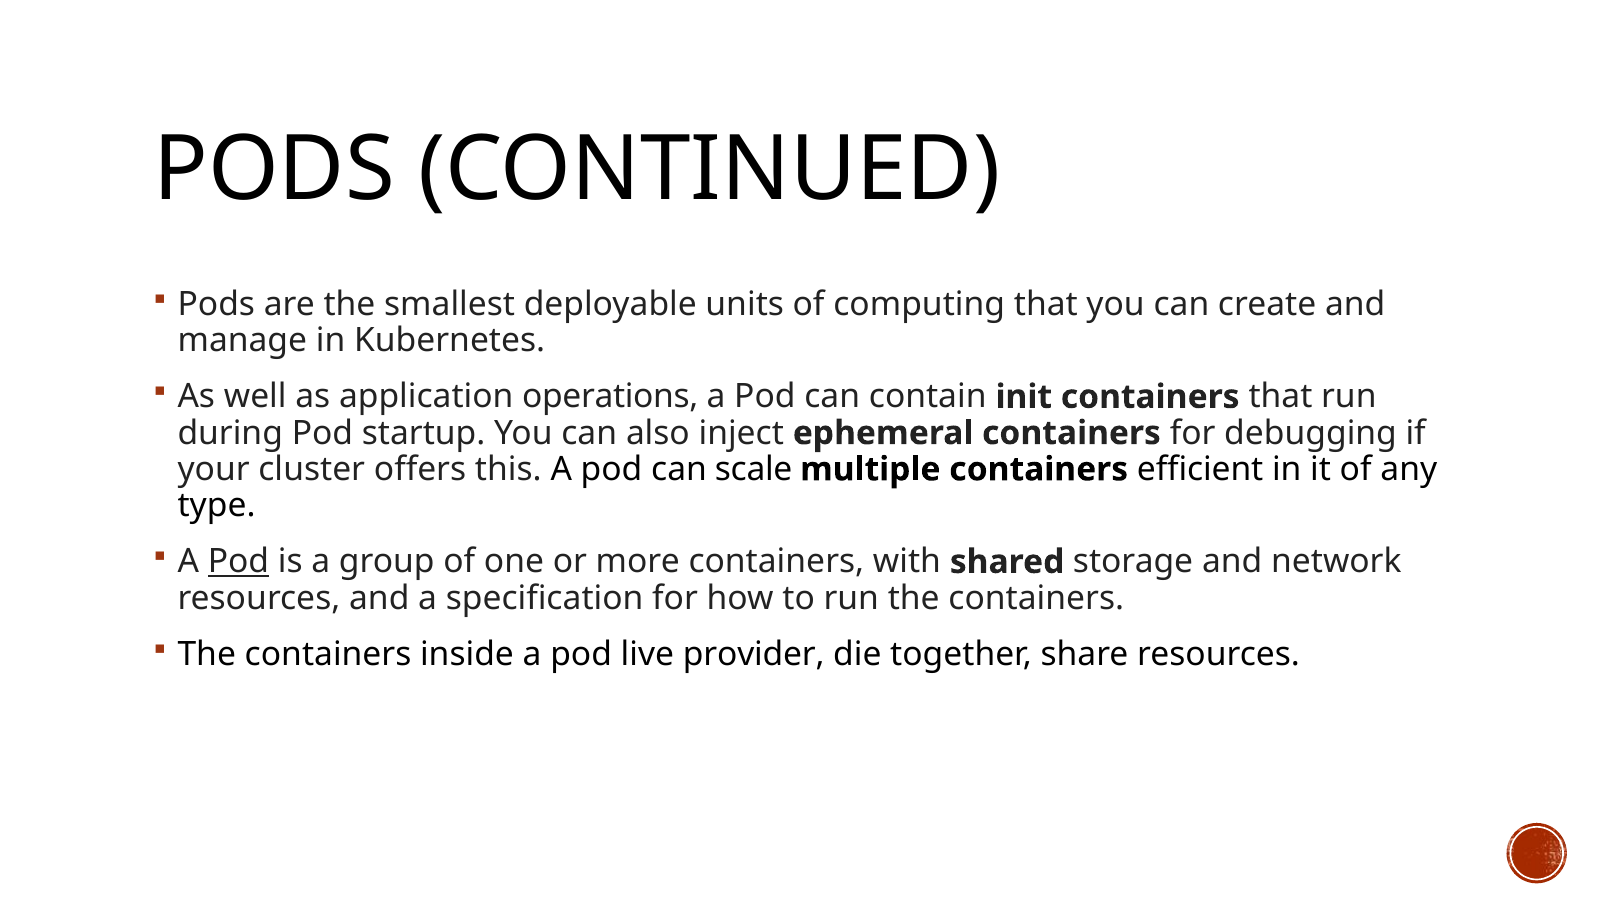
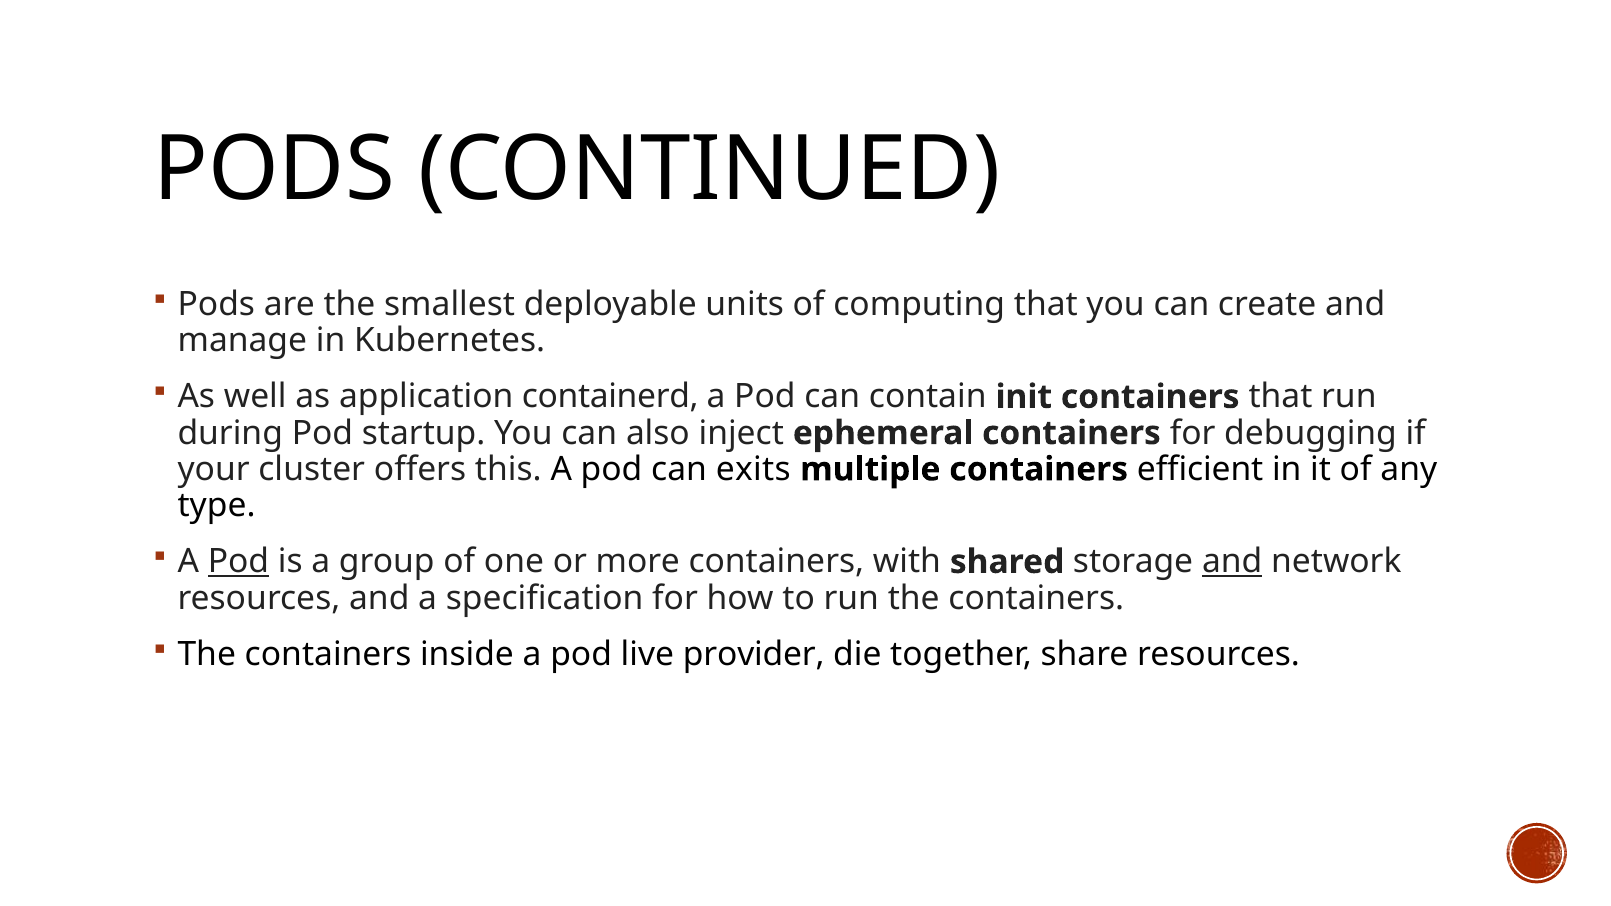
operations: operations -> containerd
scale: scale -> exits
and at (1232, 562) underline: none -> present
